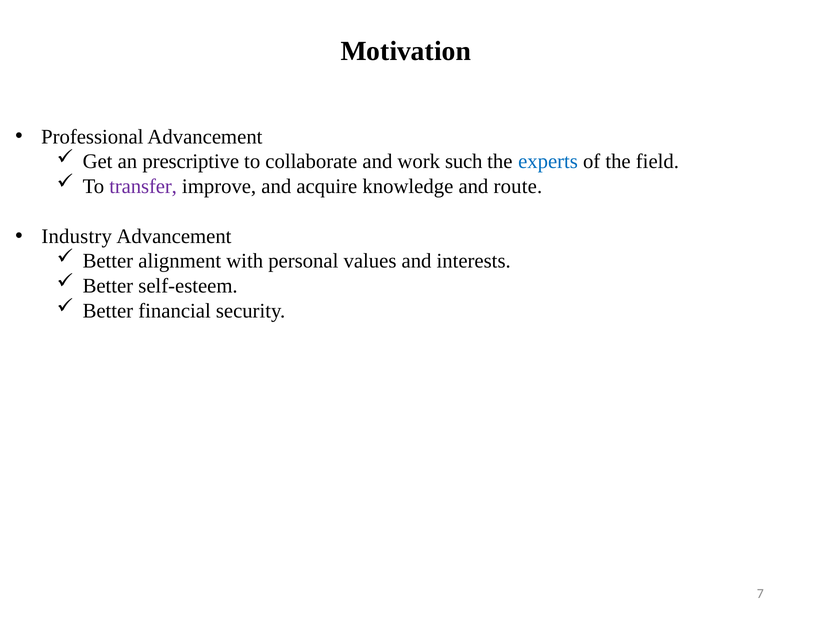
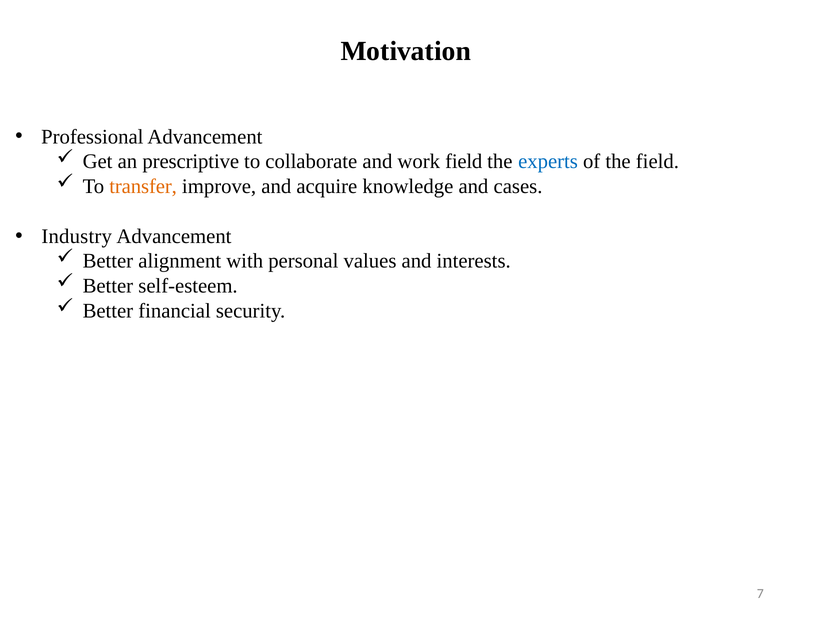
work such: such -> field
transfer colour: purple -> orange
route: route -> cases
